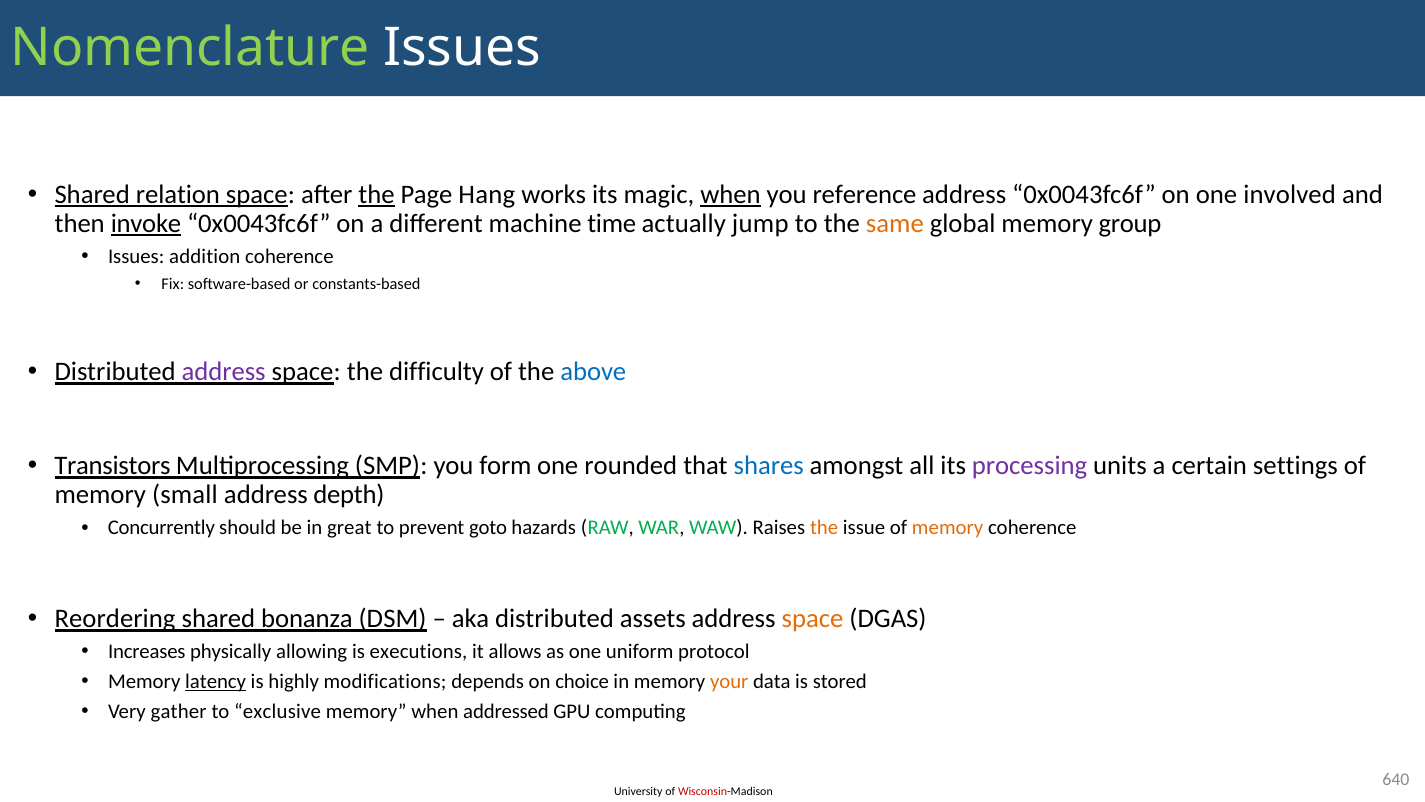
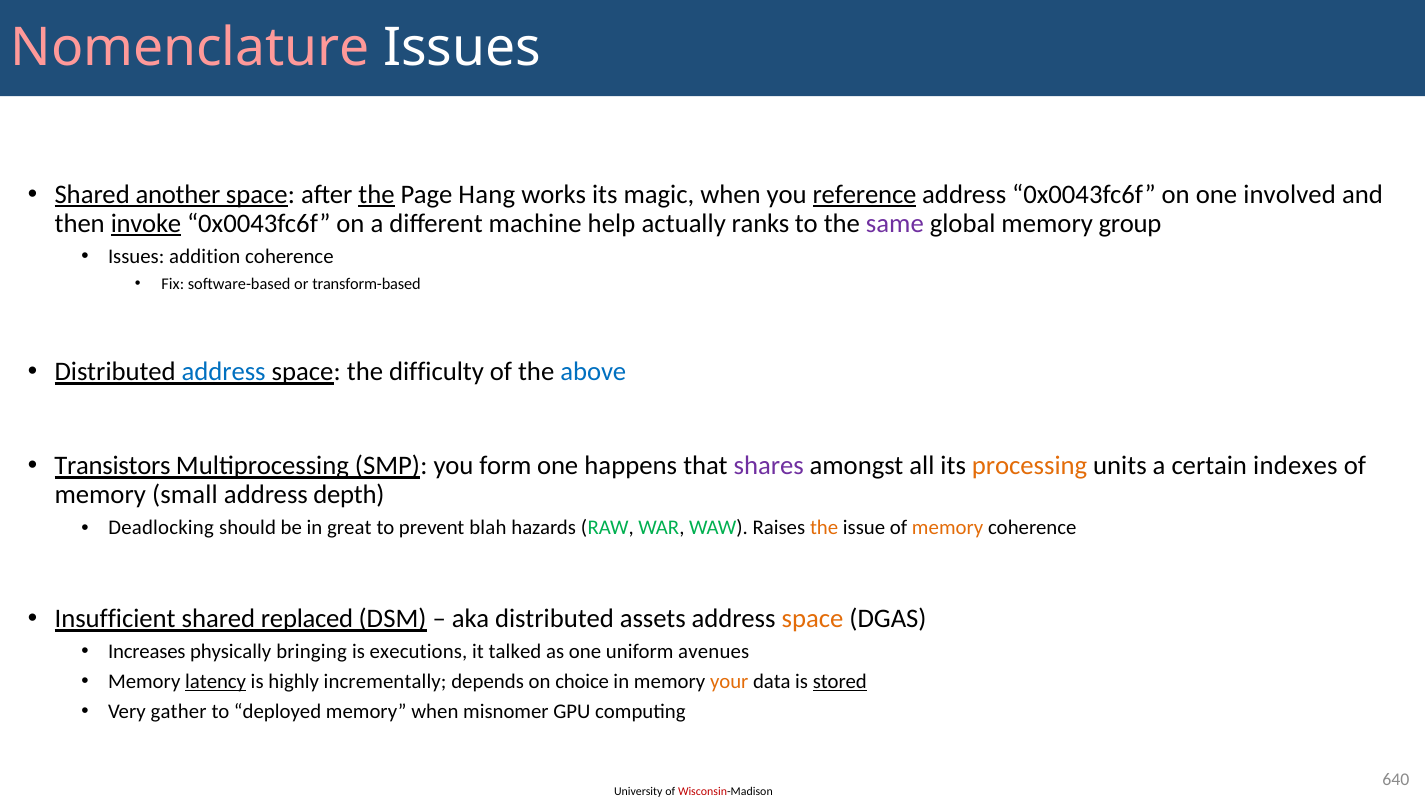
Nomenclature colour: light green -> pink
relation: relation -> another
when at (731, 194) underline: present -> none
reference underline: none -> present
time: time -> help
jump: jump -> ranks
same colour: orange -> purple
constants-based: constants-based -> transform-based
address at (224, 372) colour: purple -> blue
rounded: rounded -> happens
shares colour: blue -> purple
processing colour: purple -> orange
settings: settings -> indexes
Concurrently: Concurrently -> Deadlocking
goto: goto -> blah
Reordering: Reordering -> Insufficient
bonanza: bonanza -> replaced
allowing: allowing -> bringing
allows: allows -> talked
protocol: protocol -> avenues
modifications: modifications -> incrementally
stored underline: none -> present
exclusive: exclusive -> deployed
addressed: addressed -> misnomer
